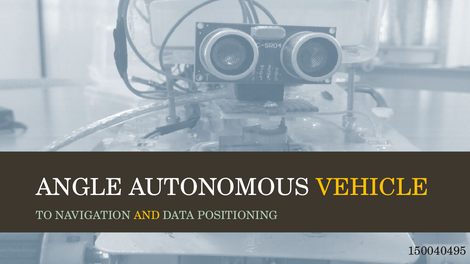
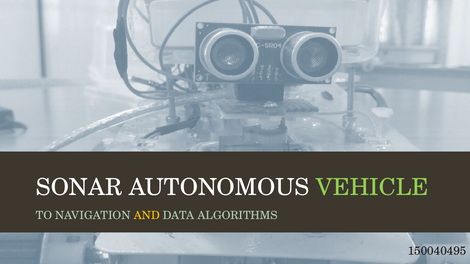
ANGLE: ANGLE -> SONAR
VEHICLE colour: yellow -> light green
POSITIONING: POSITIONING -> ALGORITHMS
